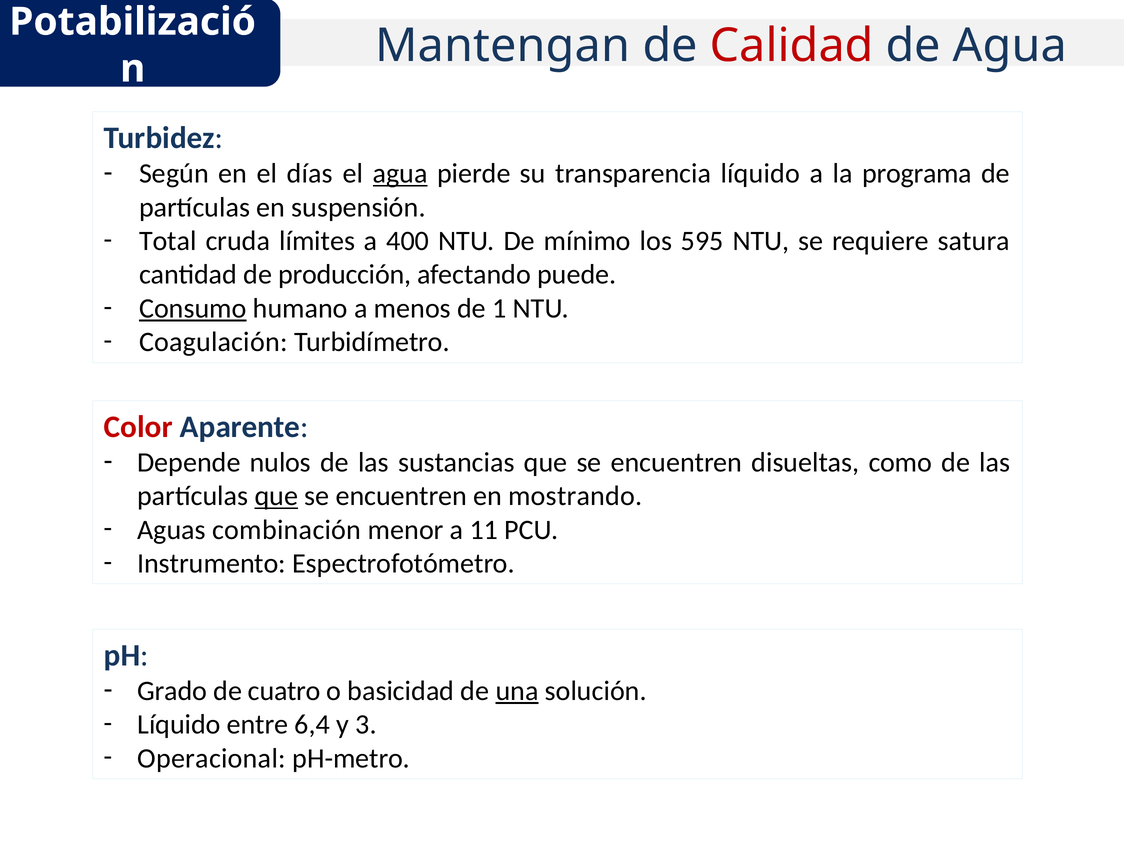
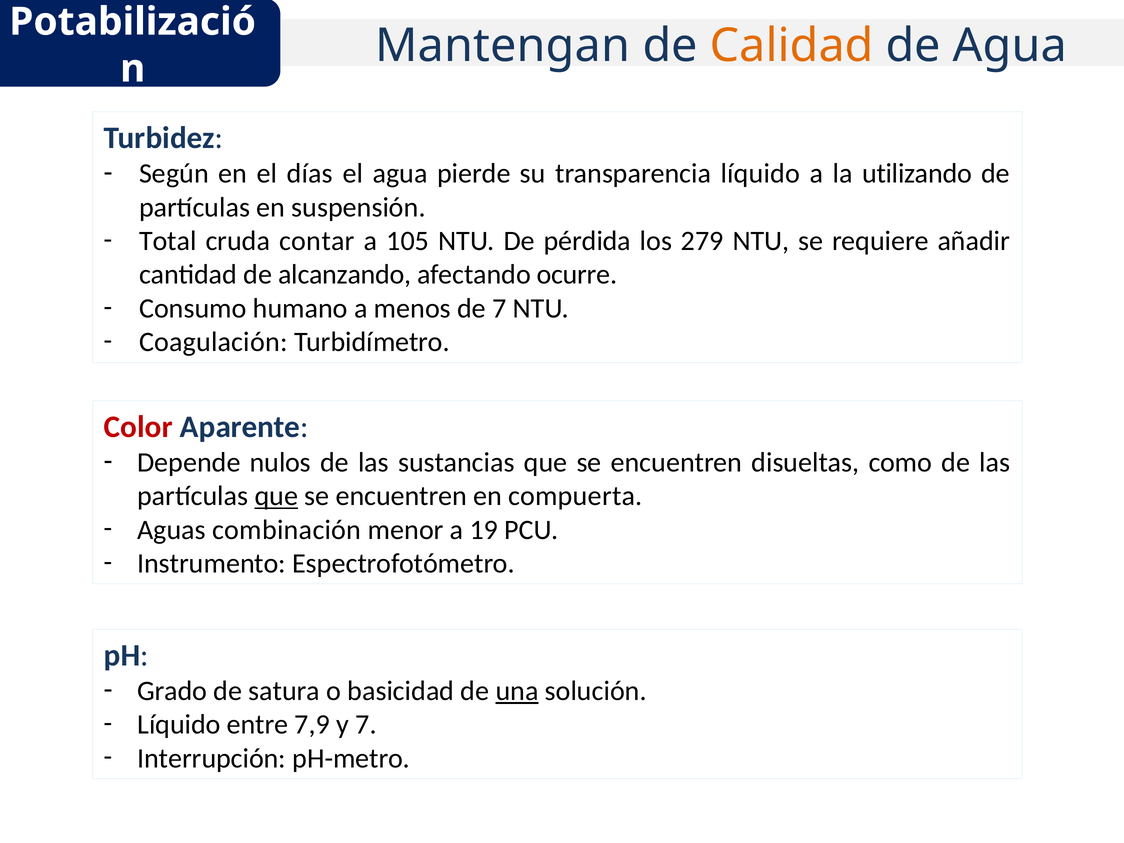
Calidad colour: red -> orange
agua at (400, 174) underline: present -> none
programa: programa -> utilizando
límites: límites -> contar
400: 400 -> 105
mínimo: mínimo -> pérdida
595: 595 -> 279
satura: satura -> añadir
producción: producción -> alcanzando
puede: puede -> ocurre
Consumo underline: present -> none
de 1: 1 -> 7
mostrando: mostrando -> compuerta
11: 11 -> 19
cuatro: cuatro -> satura
6,4: 6,4 -> 7,9
y 3: 3 -> 7
Operacional: Operacional -> Interrupción
